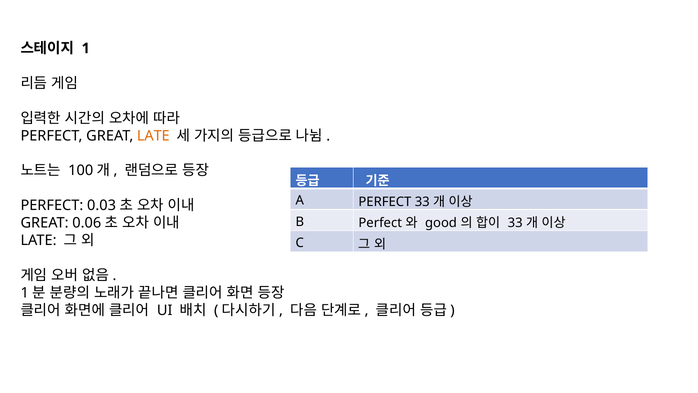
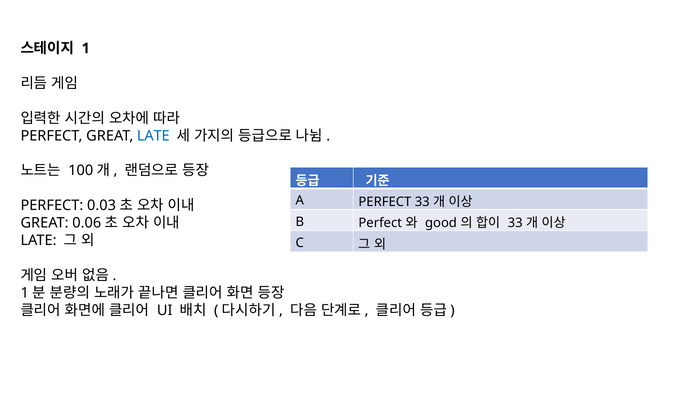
LATE at (153, 136) colour: orange -> blue
